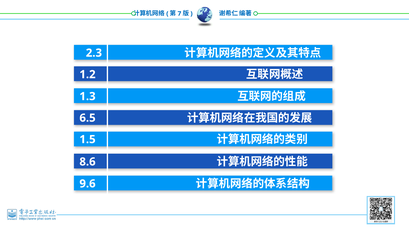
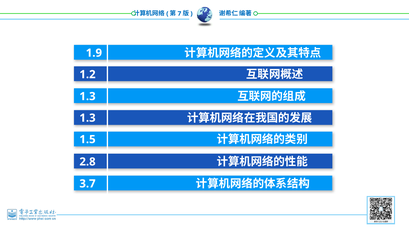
2.3: 2.3 -> 1.9
6.5 at (88, 118): 6.5 -> 1.3
8.6: 8.6 -> 2.8
9.6: 9.6 -> 3.7
